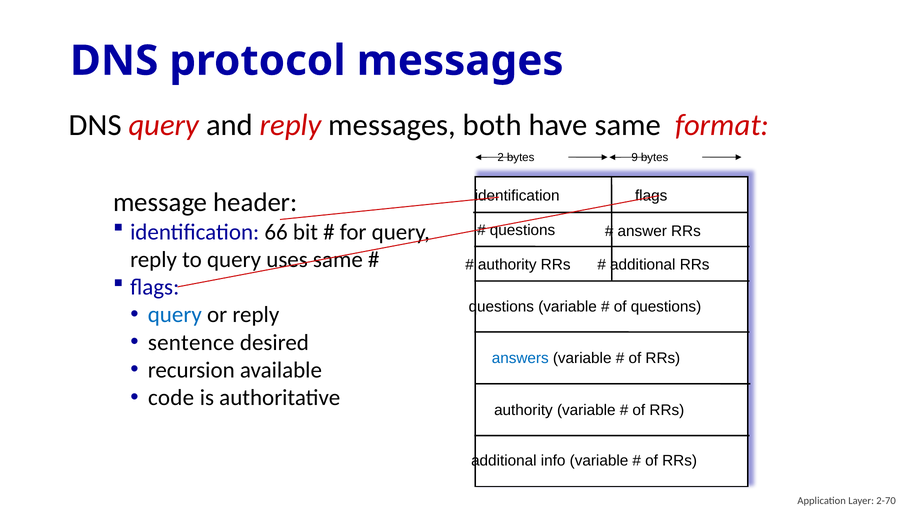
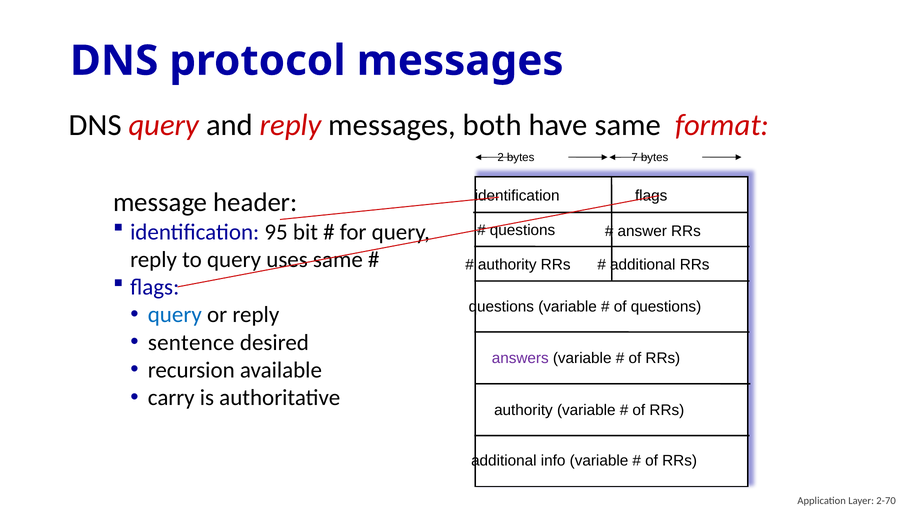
9: 9 -> 7
66: 66 -> 95
answers colour: blue -> purple
code: code -> carry
